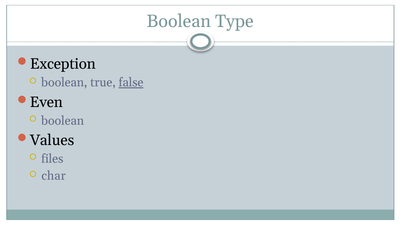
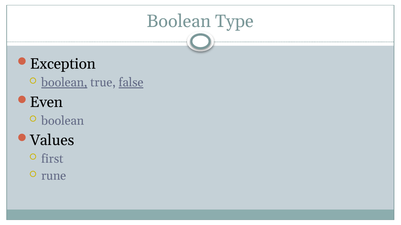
boolean at (64, 83) underline: none -> present
files: files -> first
char: char -> rune
